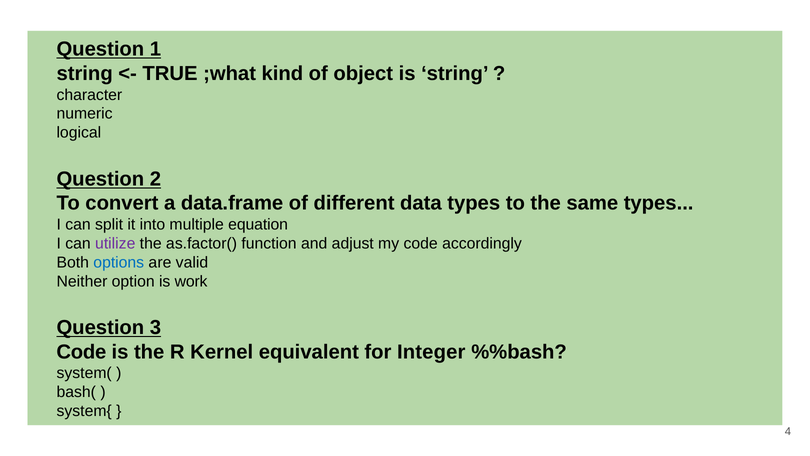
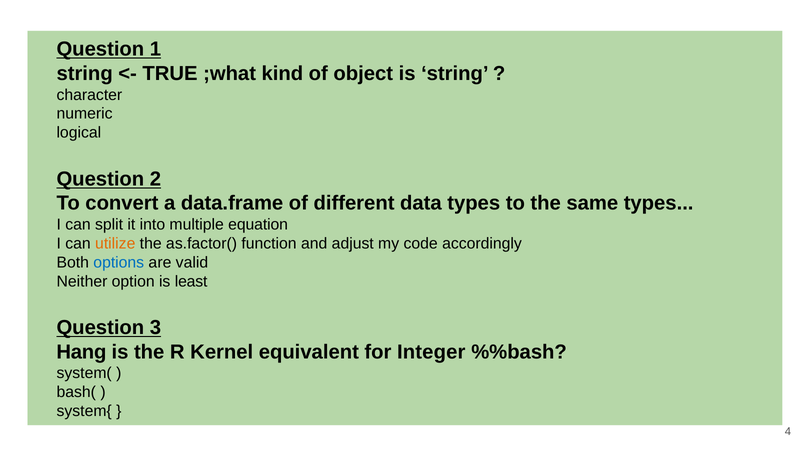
utilize colour: purple -> orange
work: work -> least
Code at (81, 352): Code -> Hang
